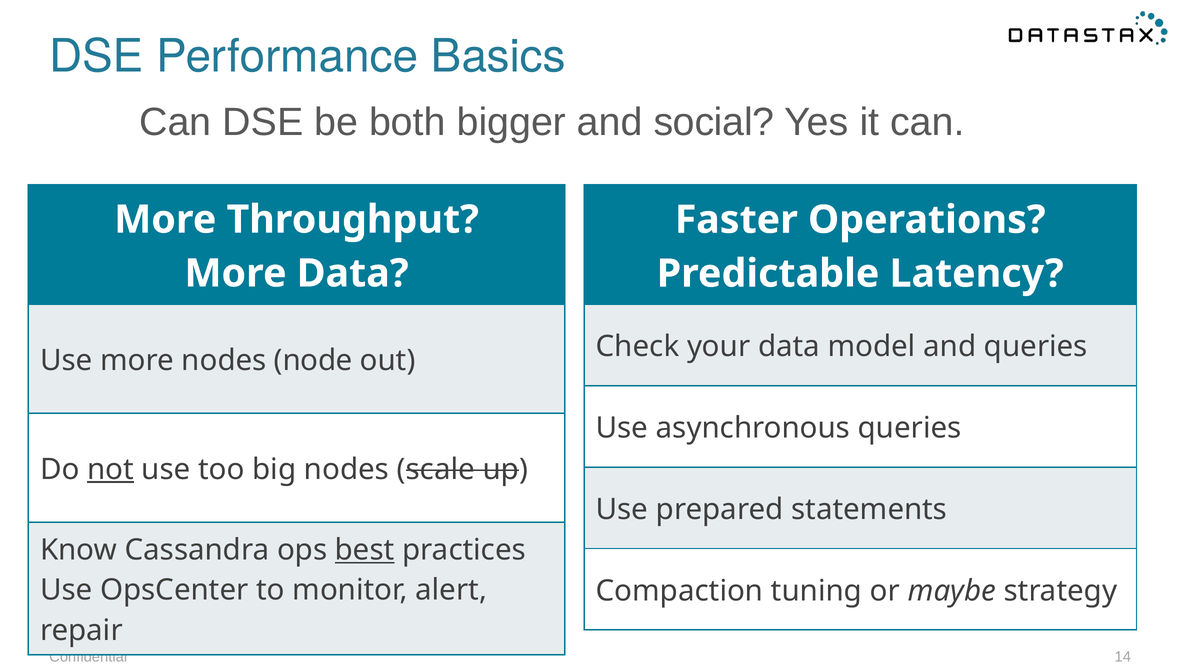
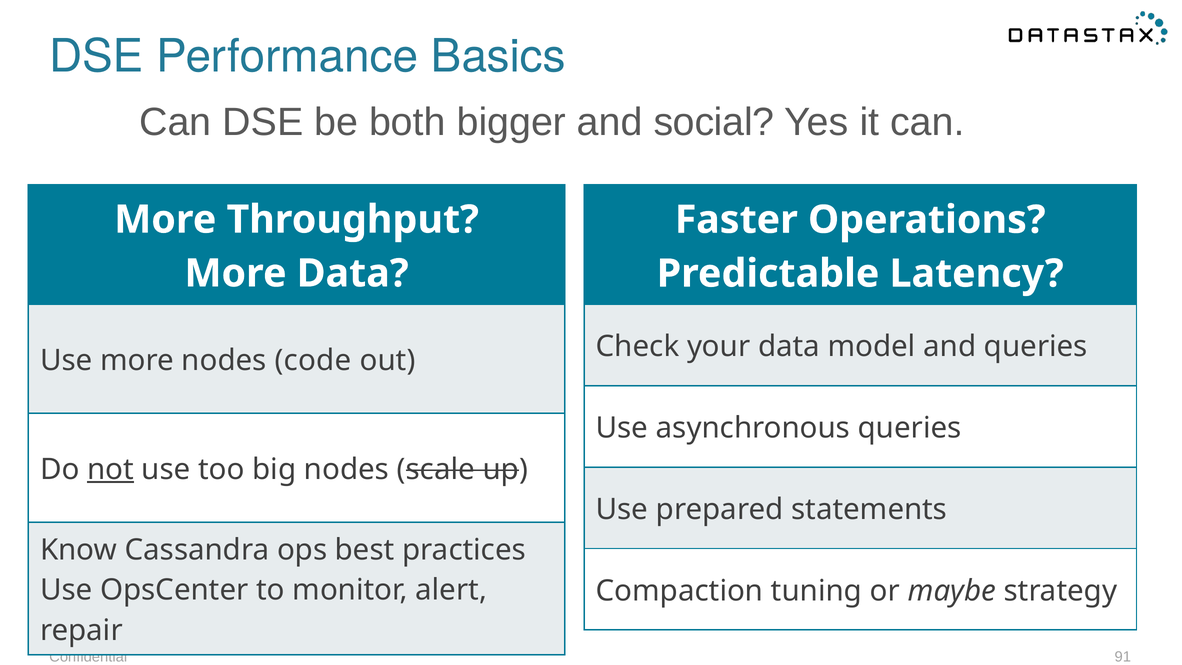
node: node -> code
best underline: present -> none
14: 14 -> 91
